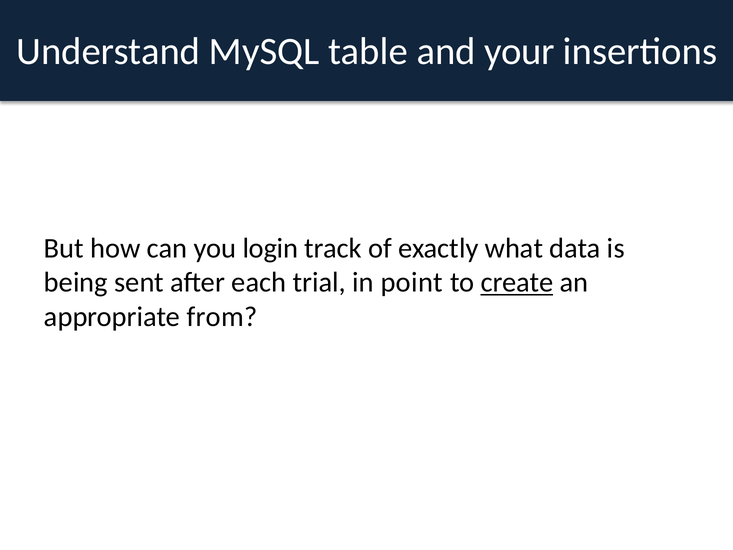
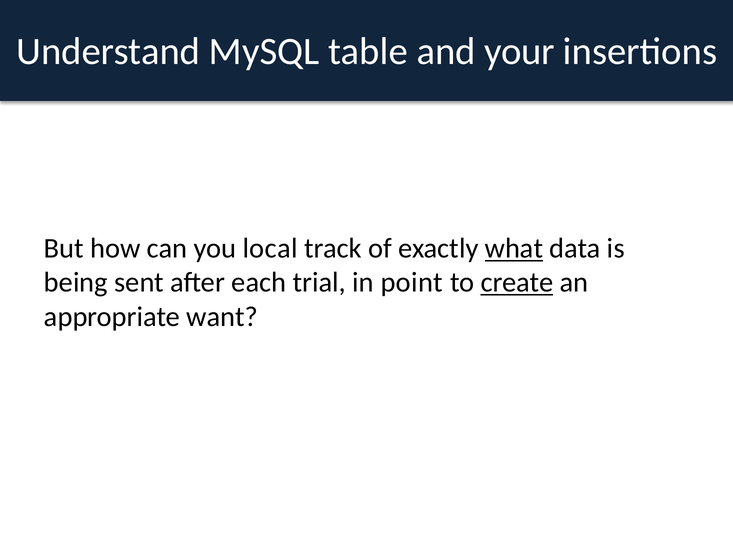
login: login -> local
what underline: none -> present
from: from -> want
